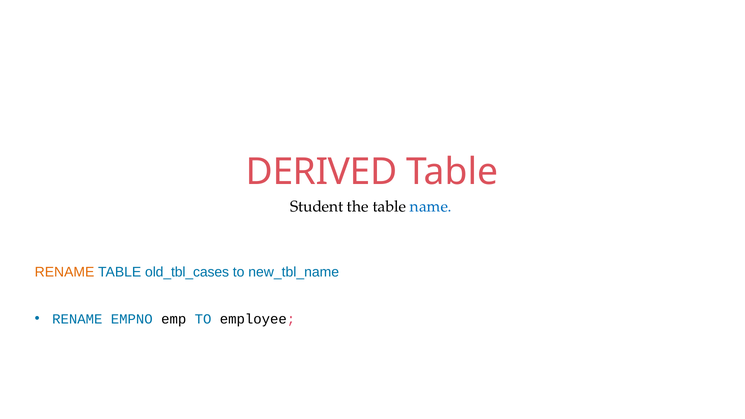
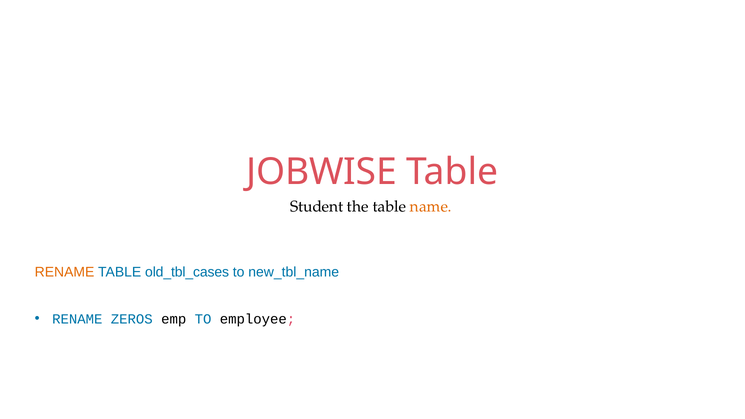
DERIVED: DERIVED -> JOBWISE
name colour: blue -> orange
EMPNO: EMPNO -> ZEROS
